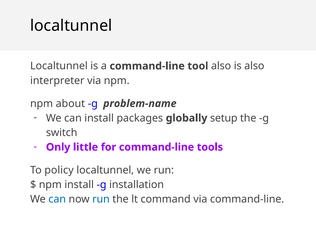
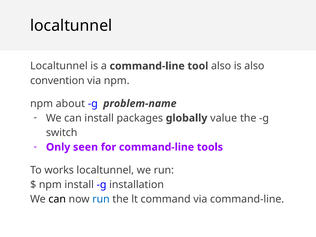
interpreter: interpreter -> convention
setup: setup -> value
little: little -> seen
policy: policy -> works
can at (57, 199) colour: blue -> black
